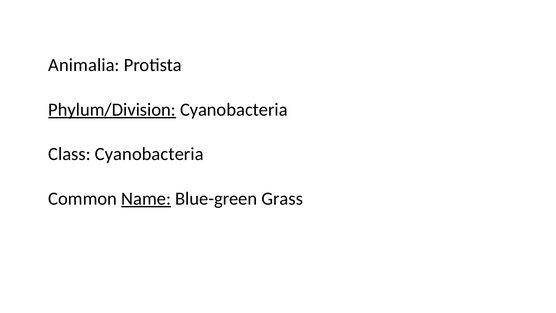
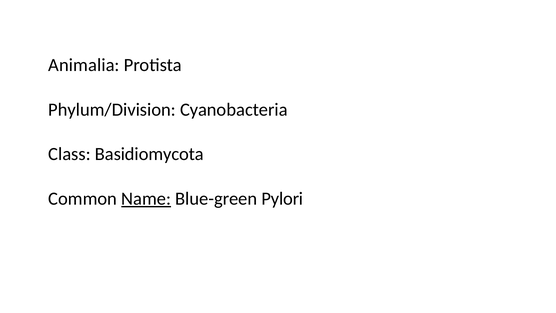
Phylum/Division underline: present -> none
Class Cyanobacteria: Cyanobacteria -> Basidiomycota
Grass: Grass -> Pylori
